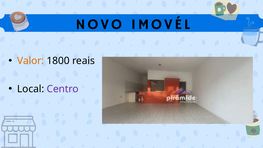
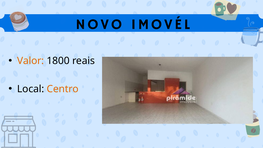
Centro colour: purple -> orange
